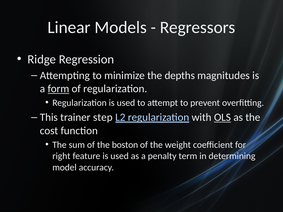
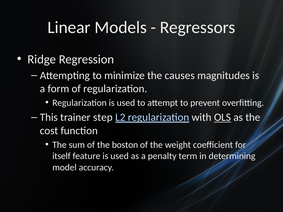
depths: depths -> causes
form underline: present -> none
right: right -> itself
